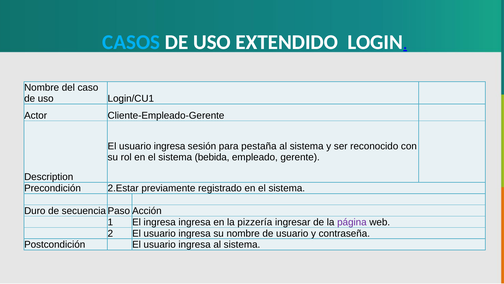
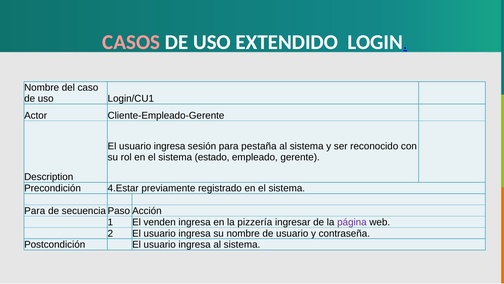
CASOS colour: light blue -> pink
bebida: bebida -> estado
2.Estar: 2.Estar -> 4.Estar
Duro at (35, 210): Duro -> Para
El ingresa: ingresa -> venden
